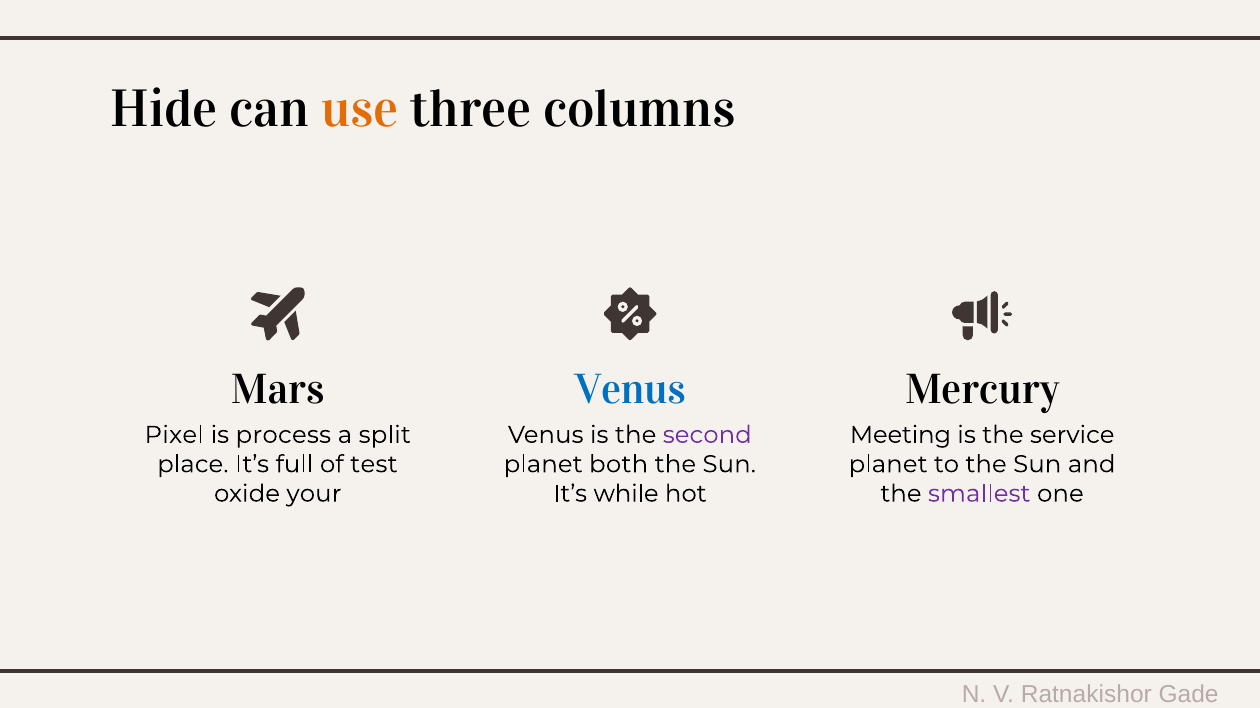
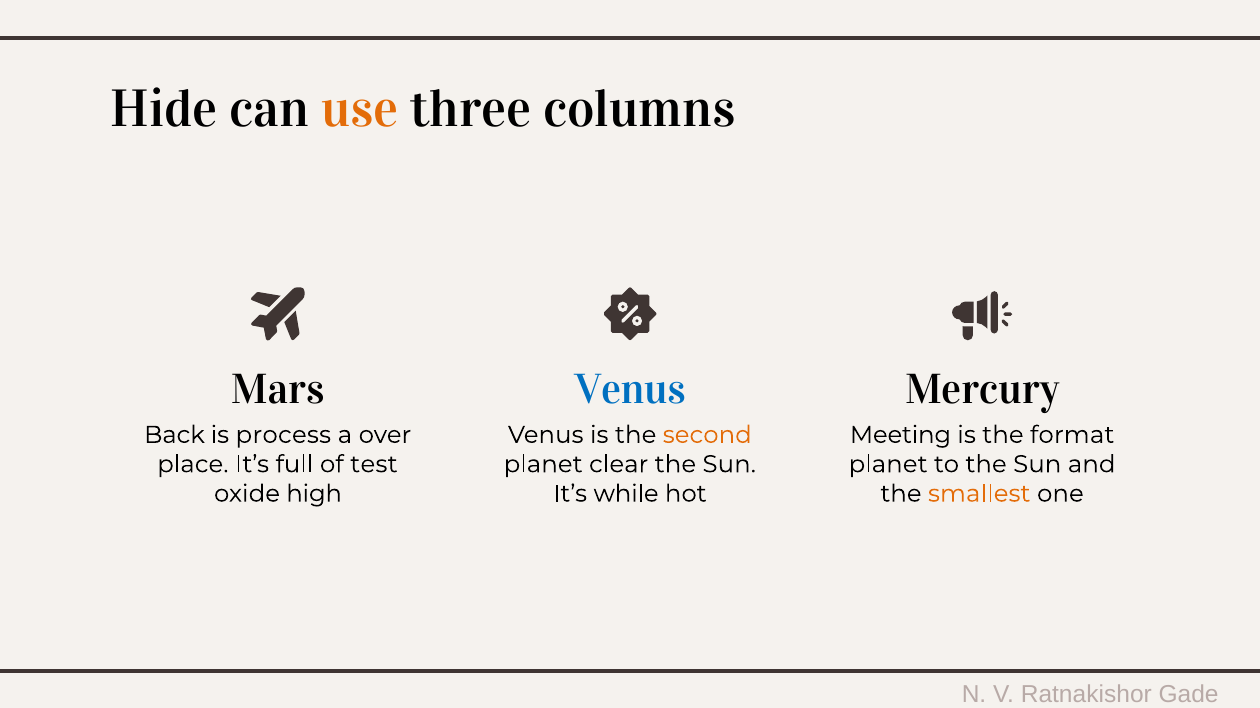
Pixel: Pixel -> Back
split: split -> over
second colour: purple -> orange
service: service -> format
both: both -> clear
your: your -> high
smallest colour: purple -> orange
